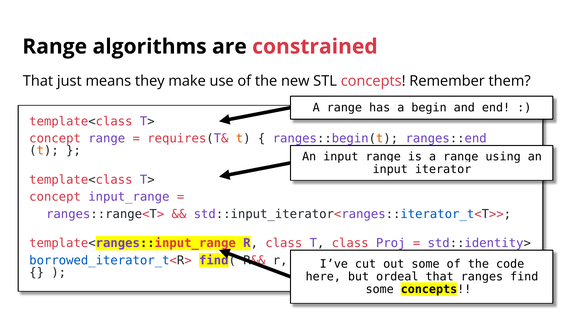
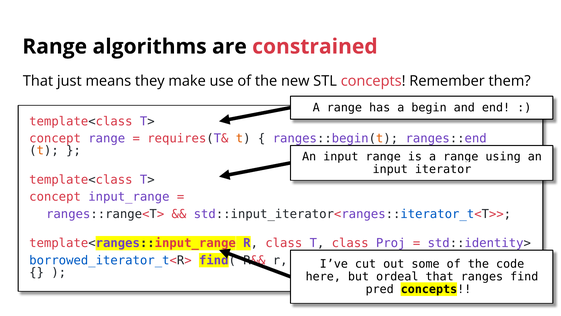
some at (380, 289): some -> pred
